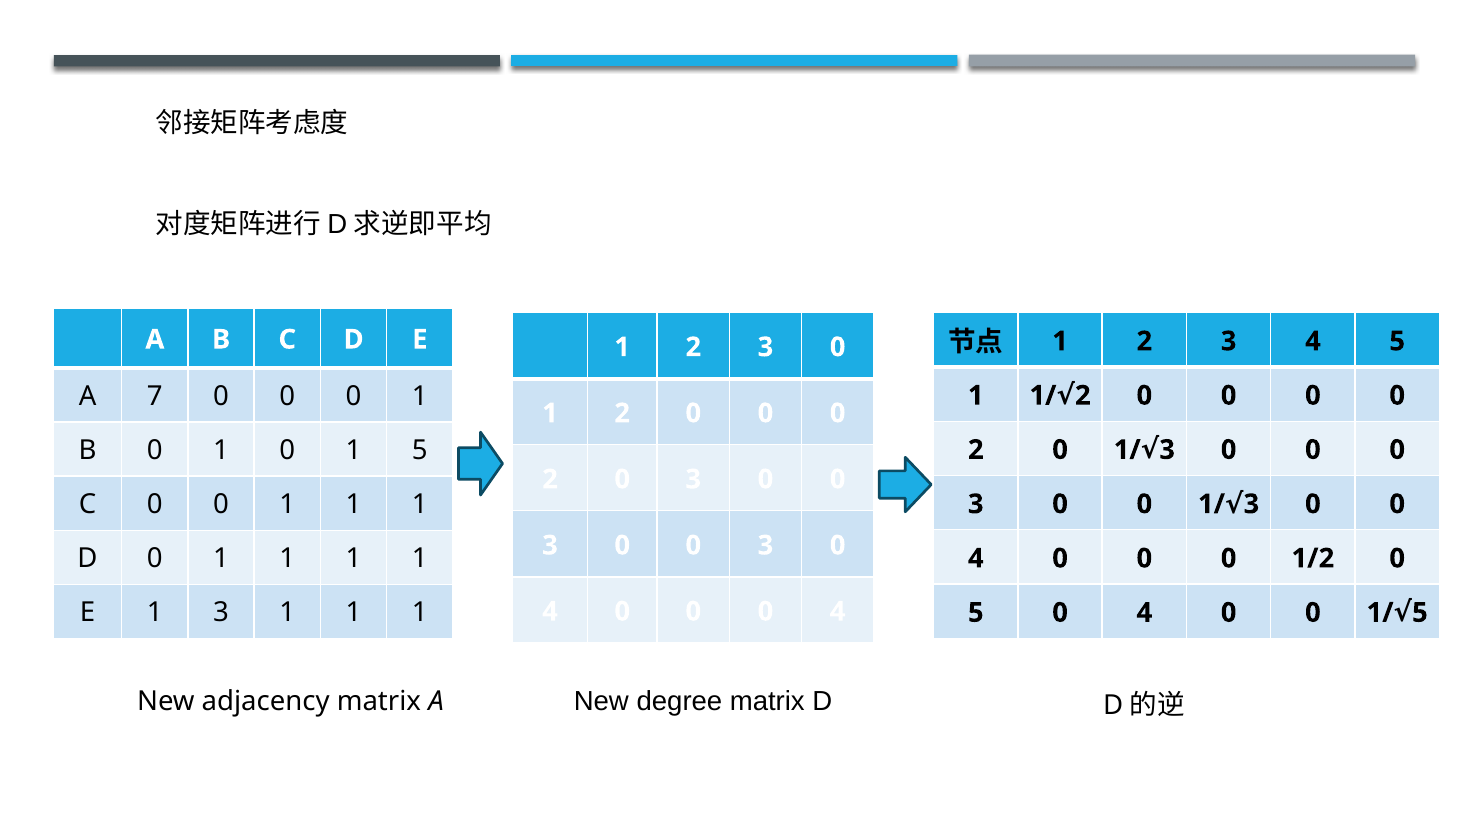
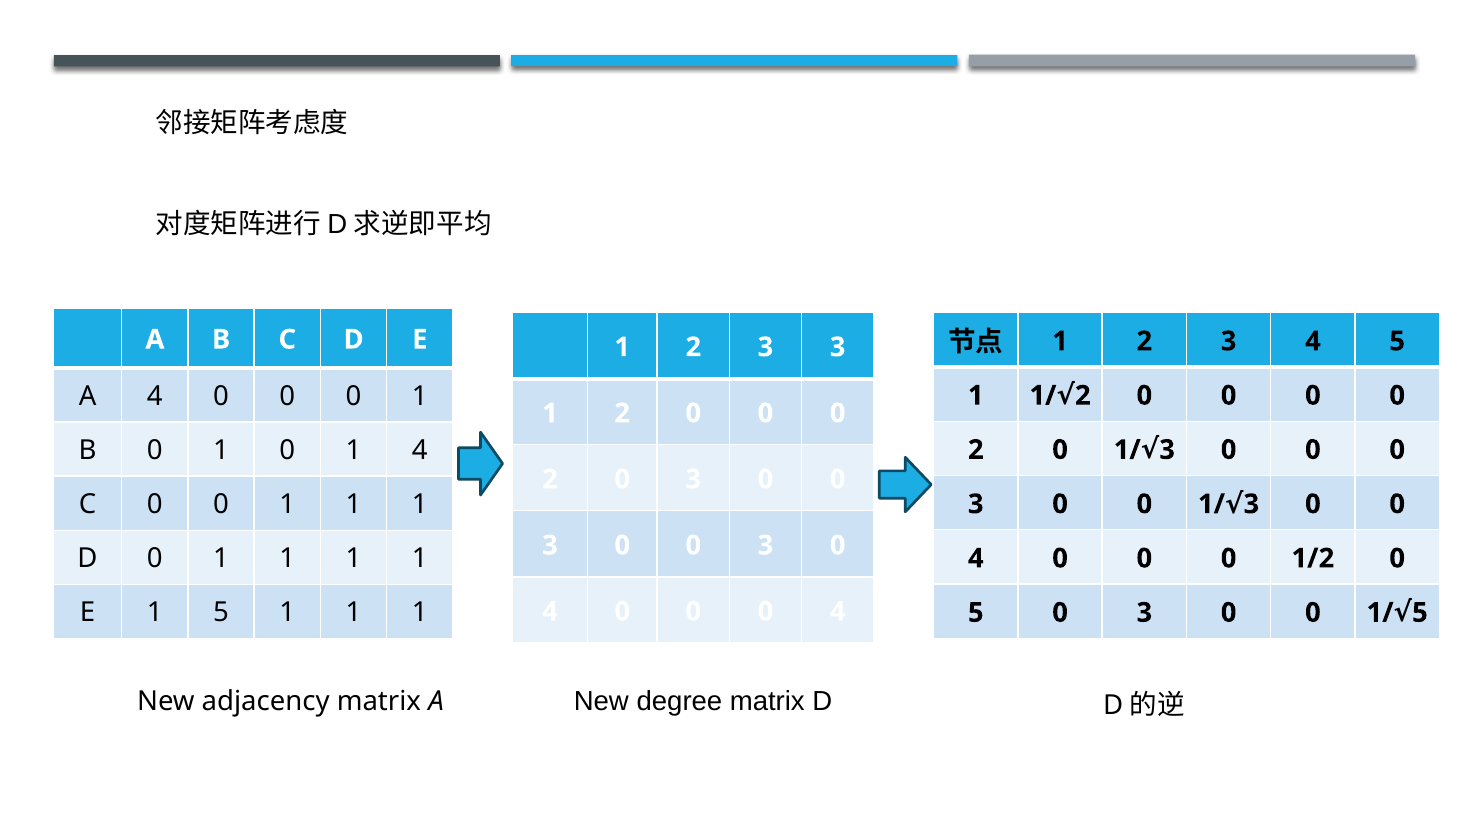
2 3 0: 0 -> 3
A 7: 7 -> 4
1 5: 5 -> 4
1 3: 3 -> 5
5 0 4: 4 -> 3
